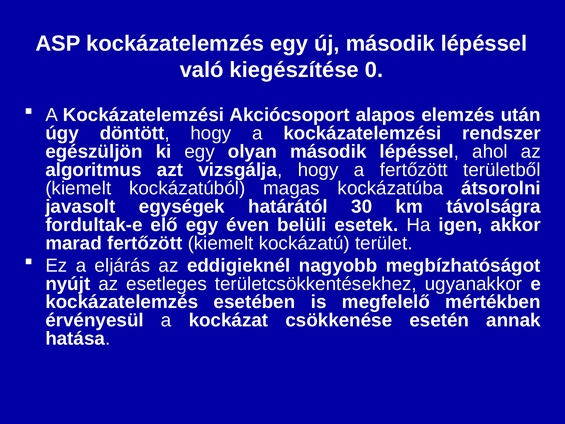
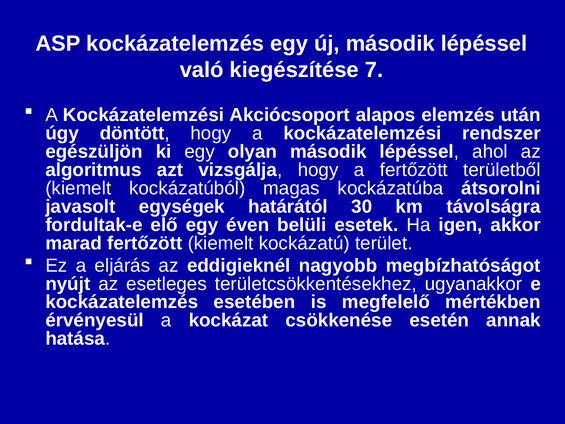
0: 0 -> 7
